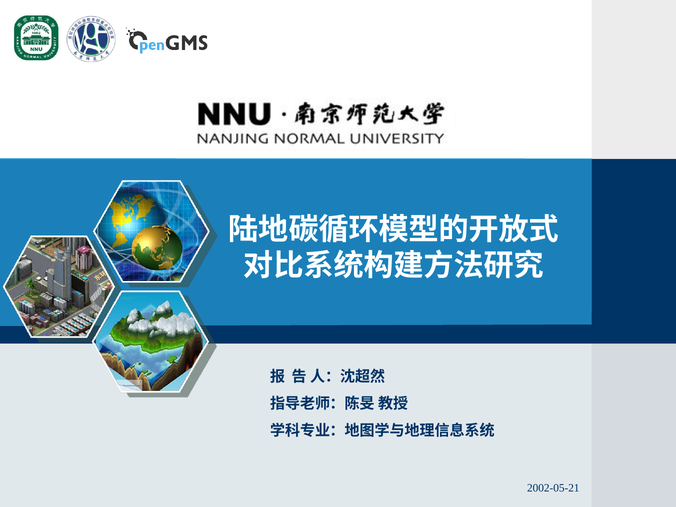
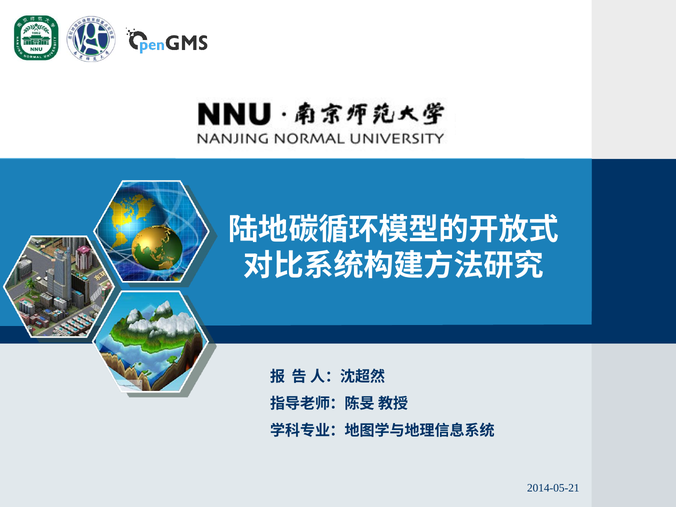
2002-05-21: 2002-05-21 -> 2014-05-21
